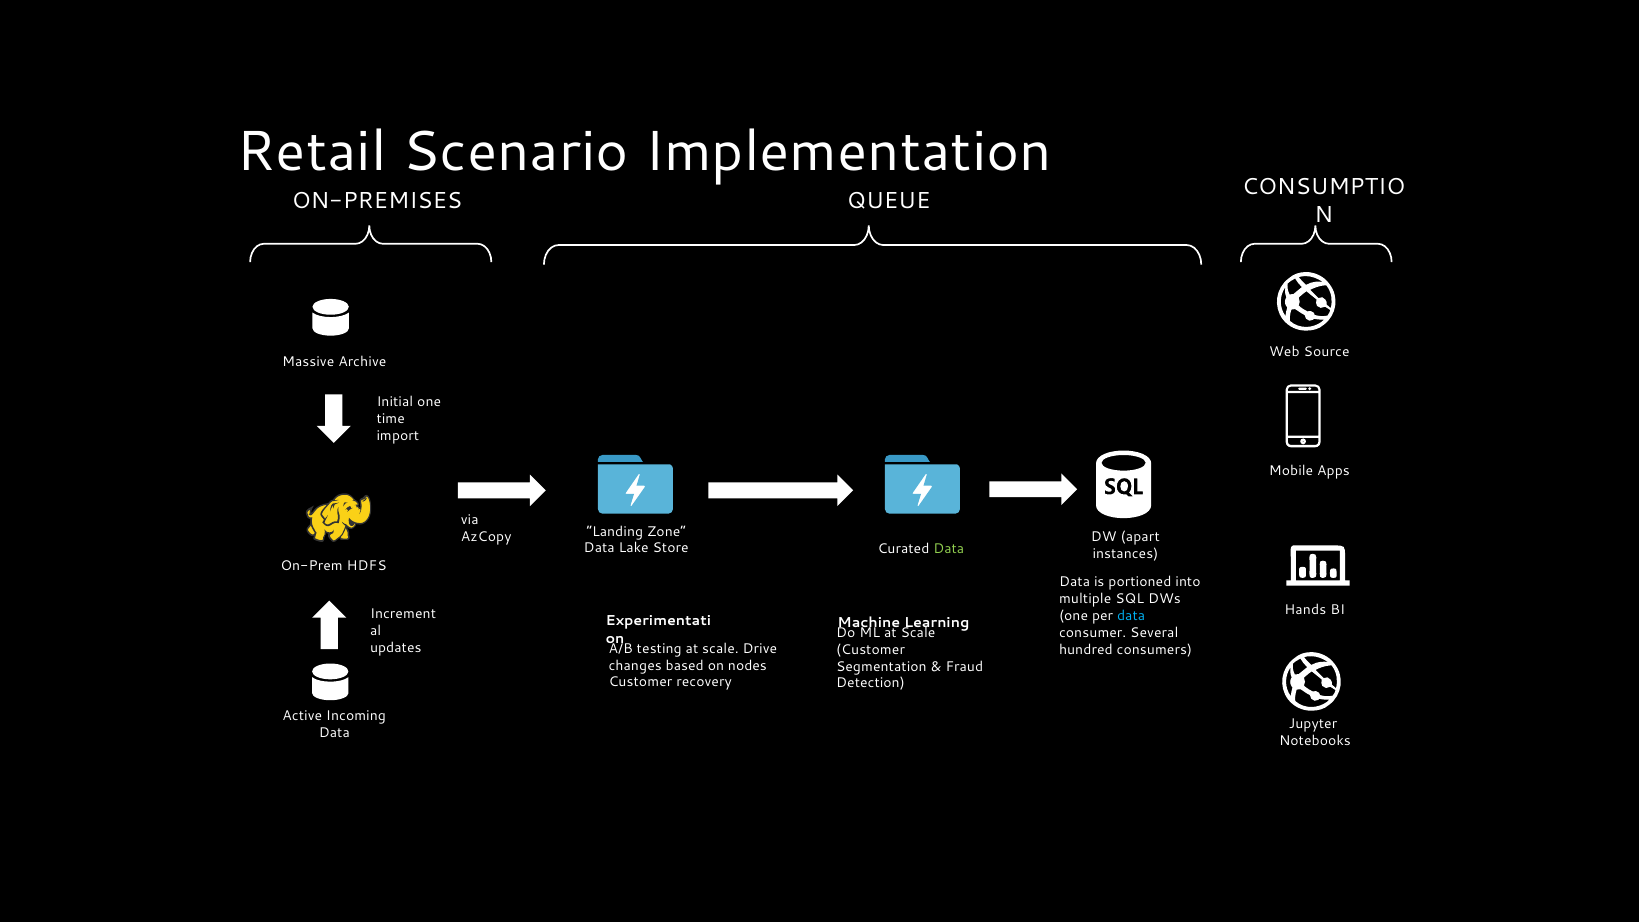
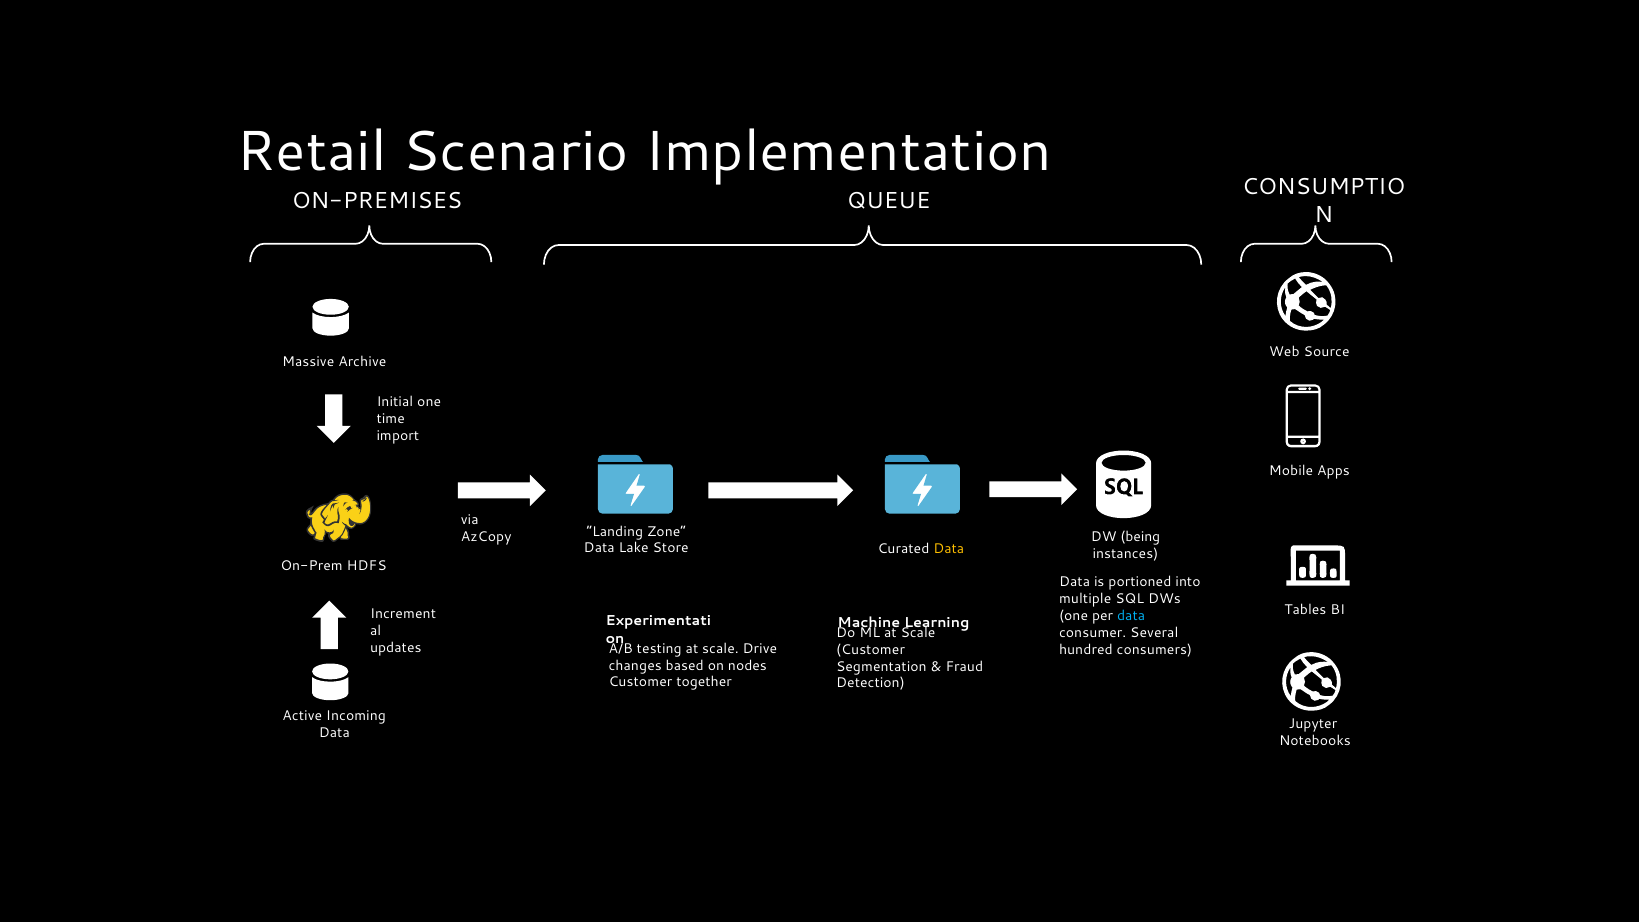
apart: apart -> being
Data at (949, 548) colour: light green -> yellow
Hands: Hands -> Tables
recovery: recovery -> together
